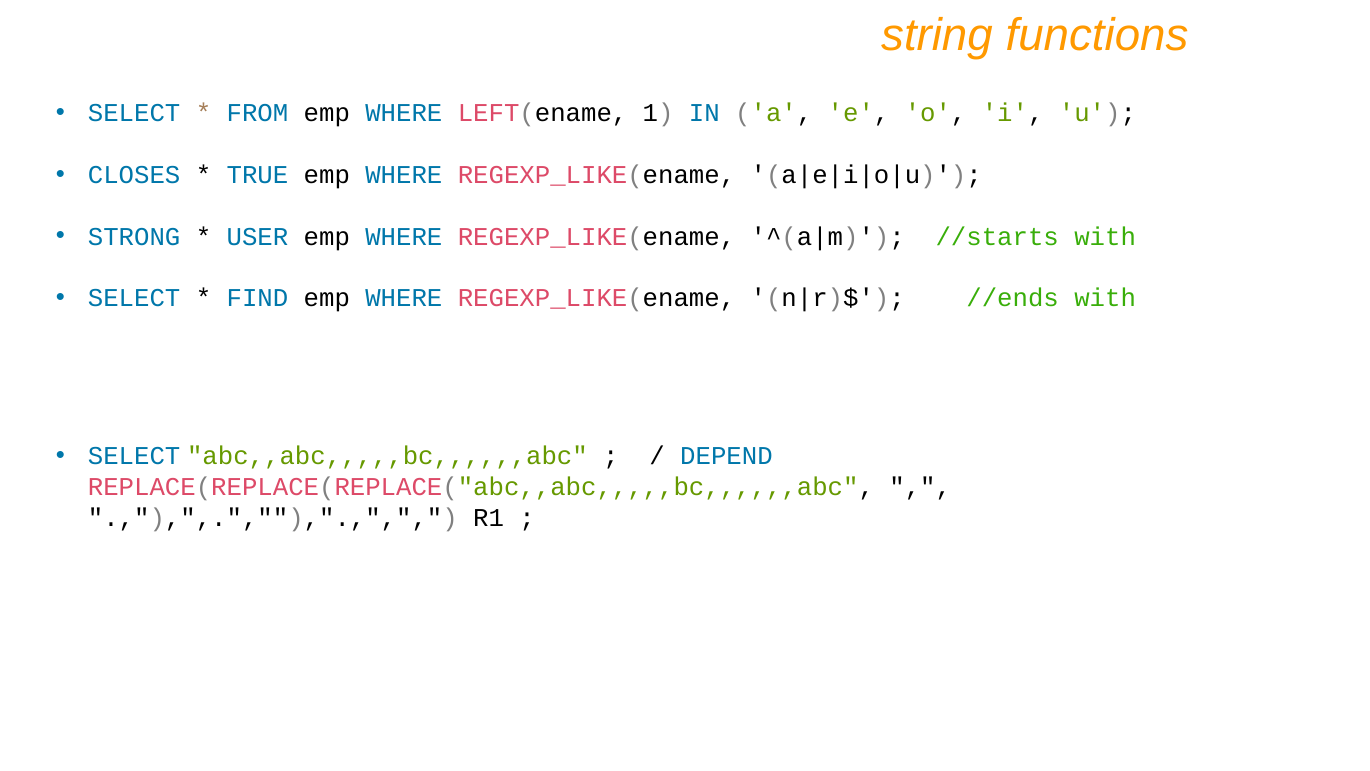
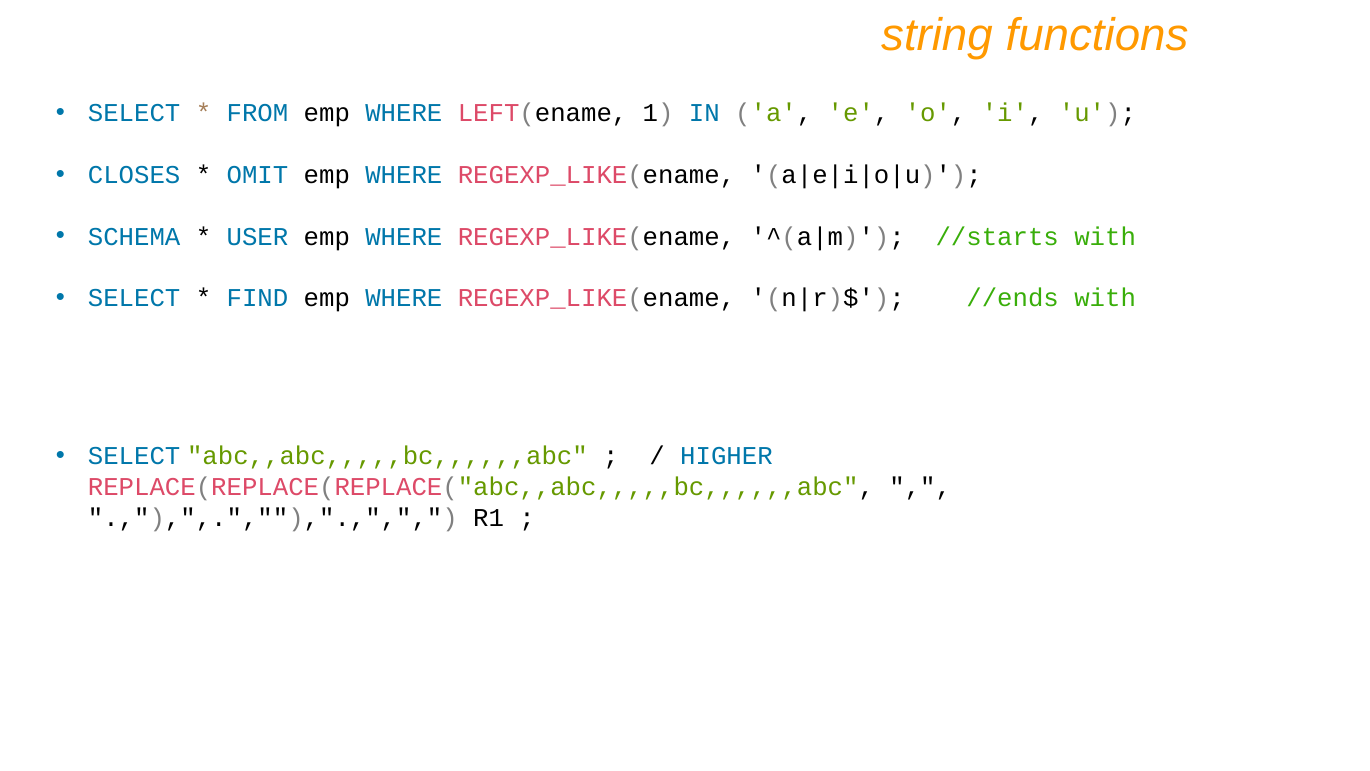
TRUE: TRUE -> OMIT
STRONG: STRONG -> SCHEMA
DEPEND: DEPEND -> HIGHER
